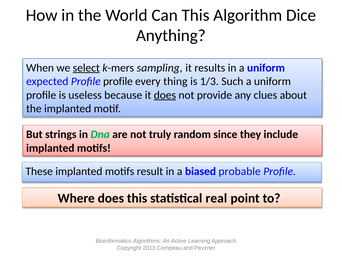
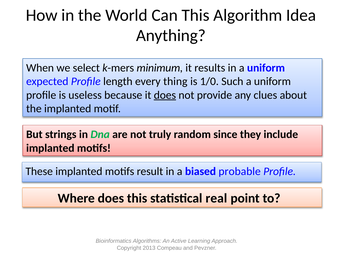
Dice: Dice -> Idea
select underline: present -> none
sampling: sampling -> minimum
Profile profile: profile -> length
1/3: 1/3 -> 1/0
